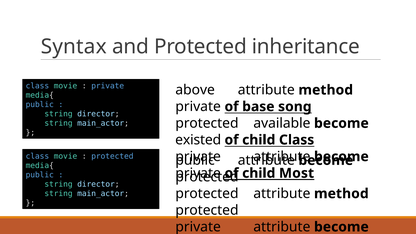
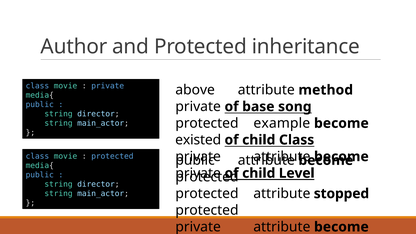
Syntax: Syntax -> Author
available: available -> example
Most: Most -> Level
protected attribute method: method -> stopped
